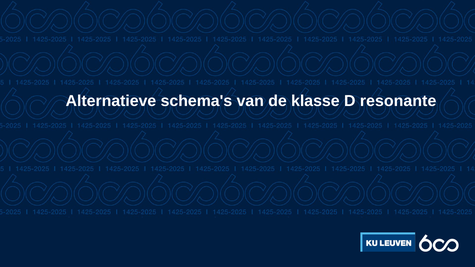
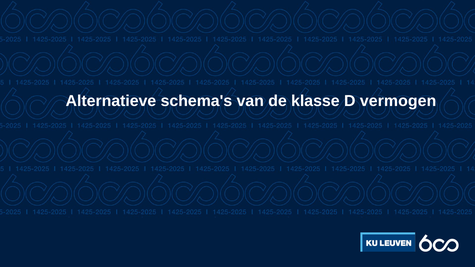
resonante: resonante -> vermogen
